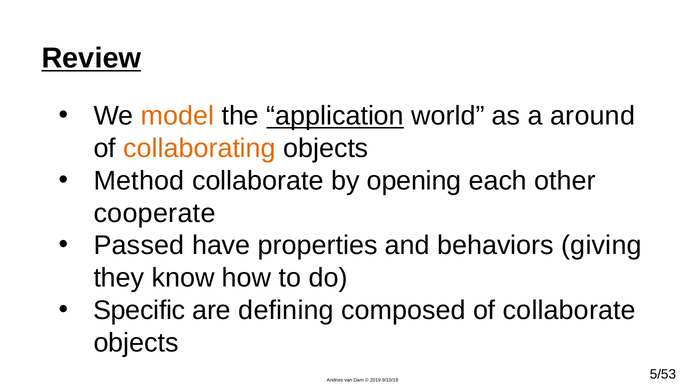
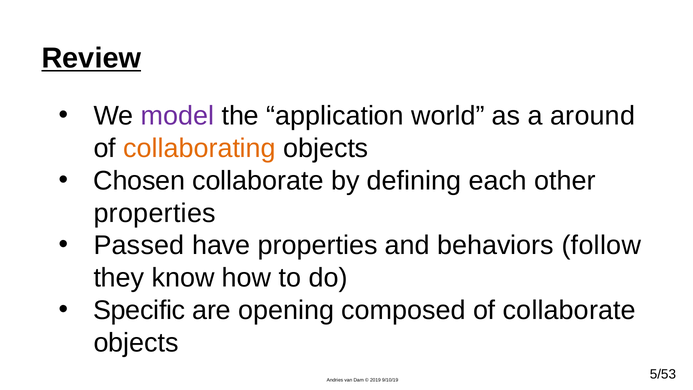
model colour: orange -> purple
application underline: present -> none
Method: Method -> Chosen
opening: opening -> defining
cooperate at (155, 213): cooperate -> properties
giving: giving -> follow
defining: defining -> opening
